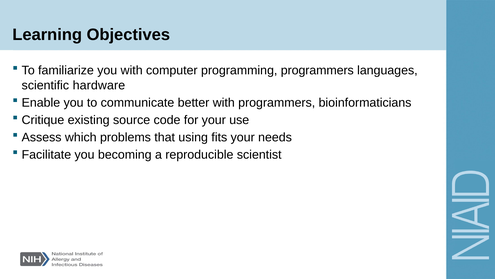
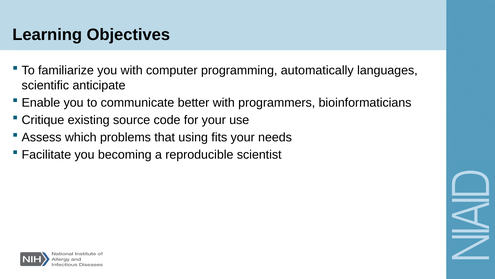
programming programmers: programmers -> automatically
hardware: hardware -> anticipate
